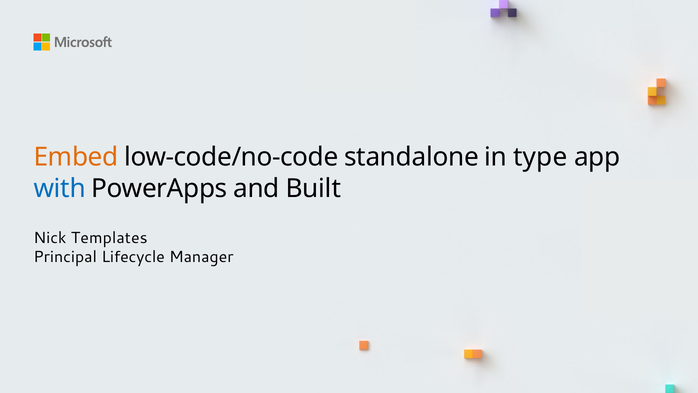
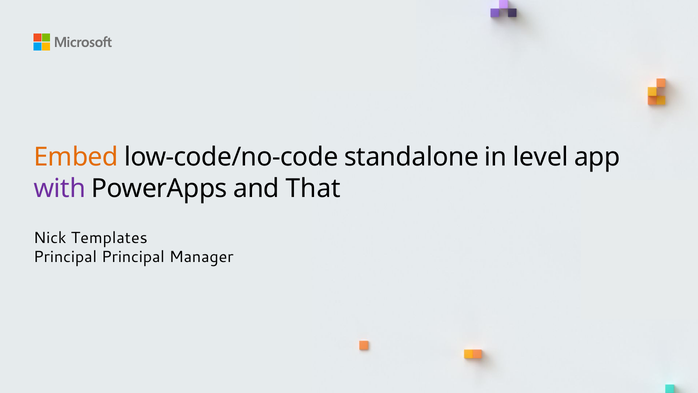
type: type -> level
with colour: blue -> purple
Built: Built -> That
Principal Lifecycle: Lifecycle -> Principal
